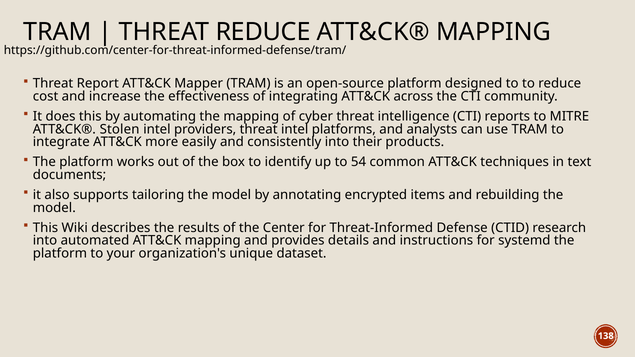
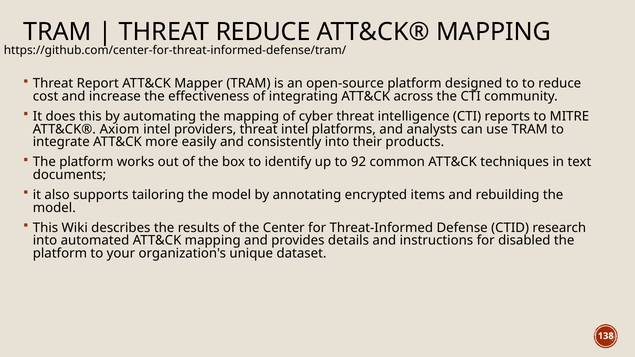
Stolen: Stolen -> Axiom
54: 54 -> 92
systemd: systemd -> disabled
